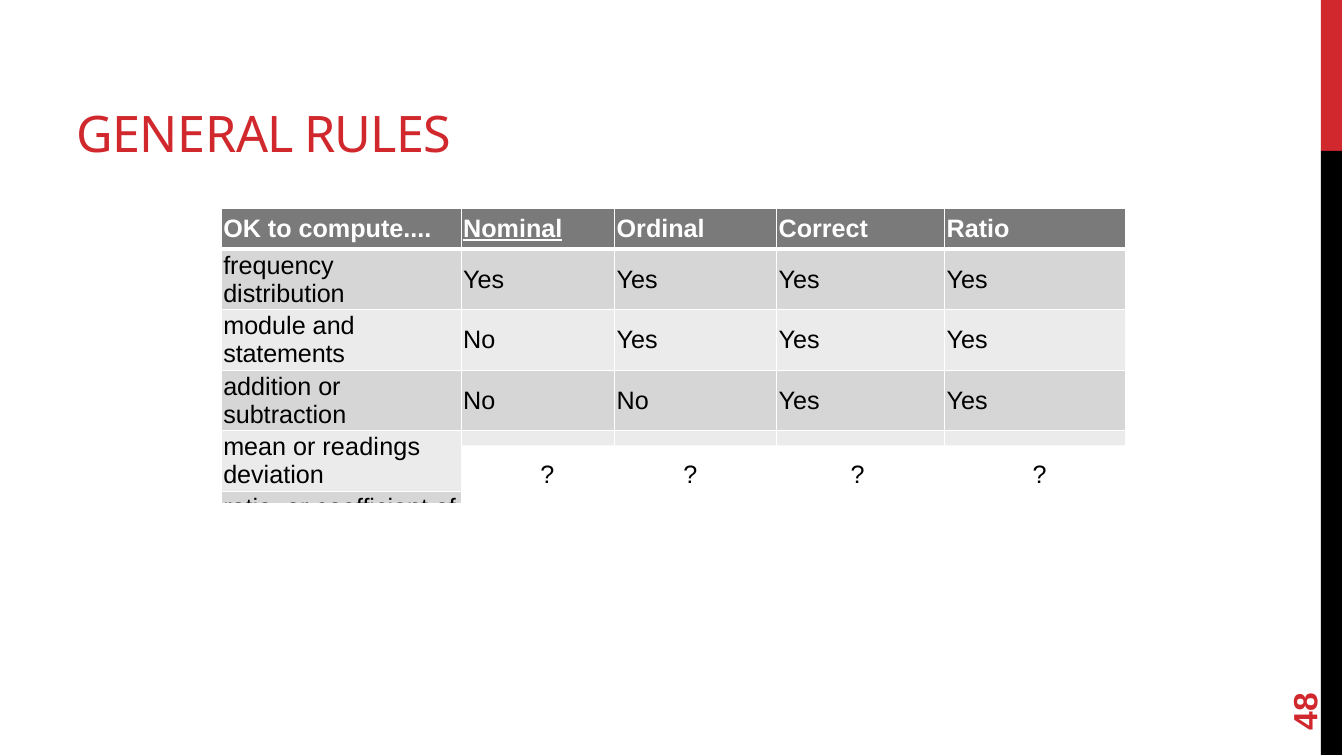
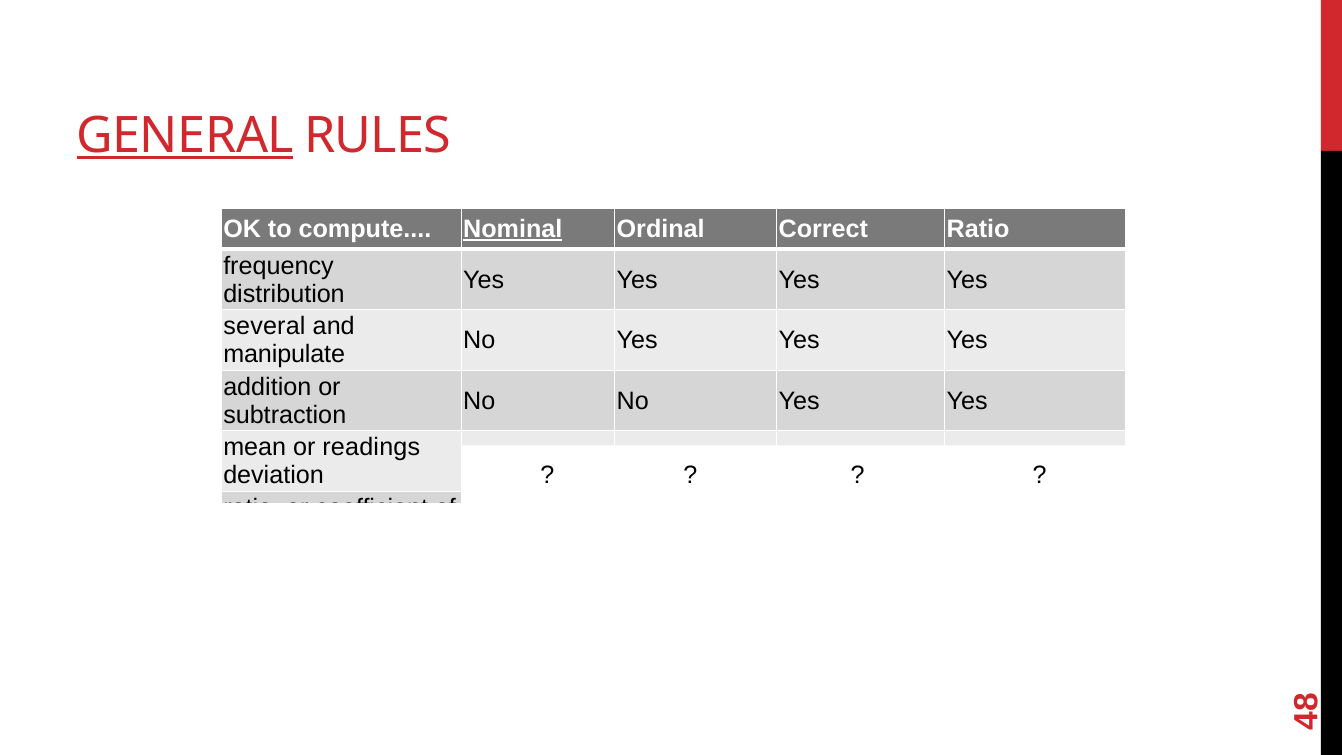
GENERAL underline: none -> present
module: module -> several
statements: statements -> manipulate
